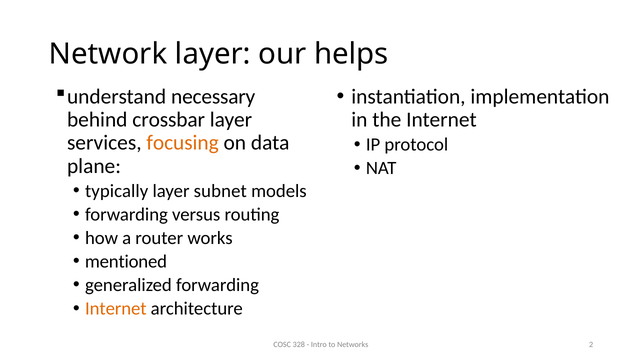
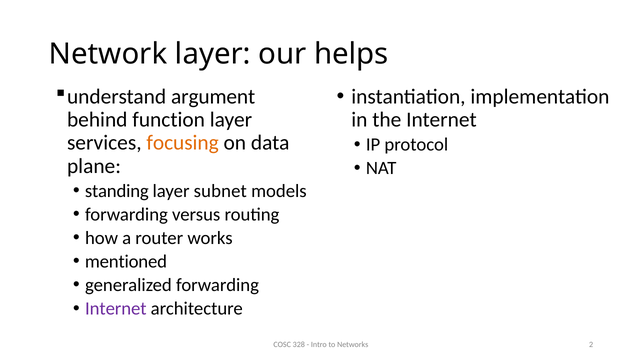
necessary: necessary -> argument
crossbar: crossbar -> function
typically: typically -> standing
Internet at (116, 309) colour: orange -> purple
